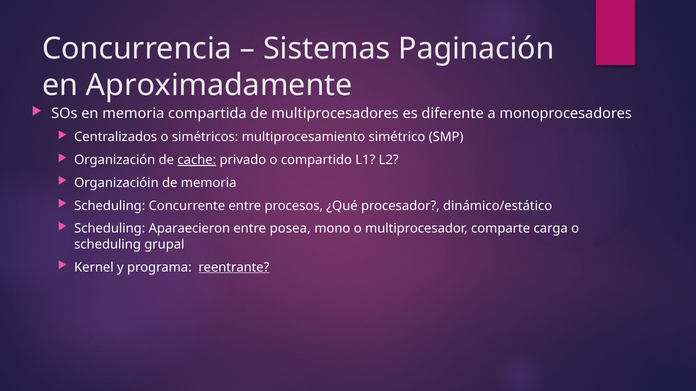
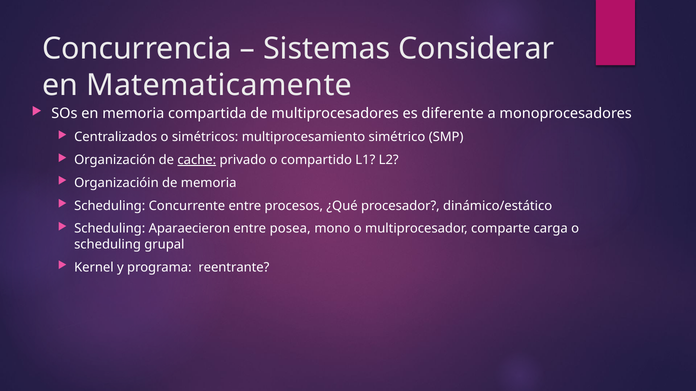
Paginación: Paginación -> Considerar
Aproximadamente: Aproximadamente -> Matematicamente
reentrante underline: present -> none
